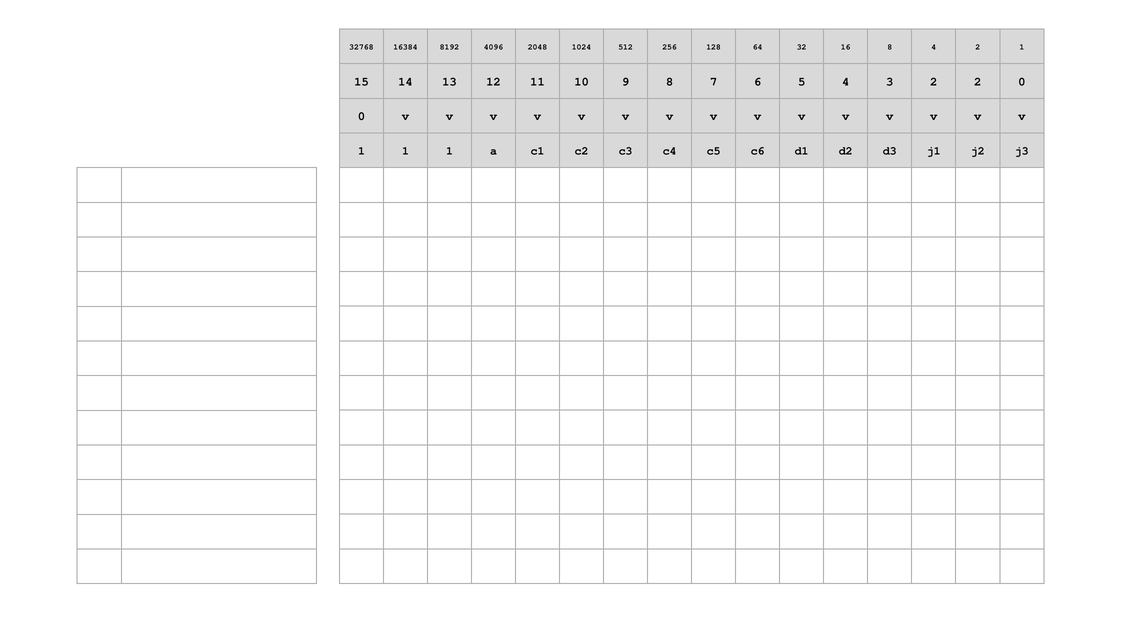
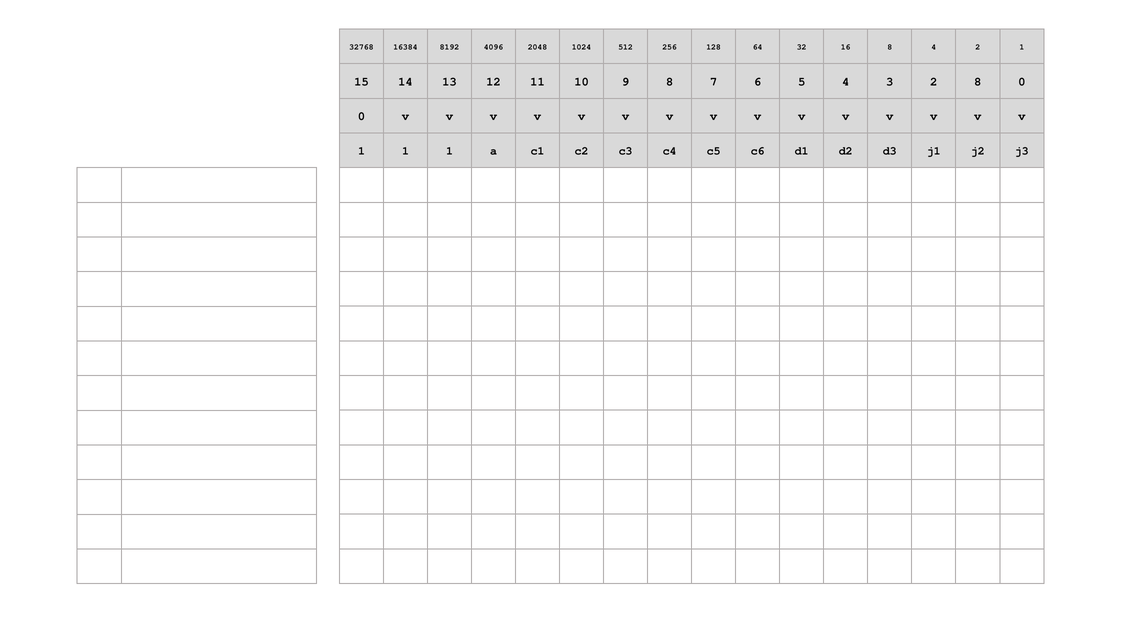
2 2: 2 -> 8
